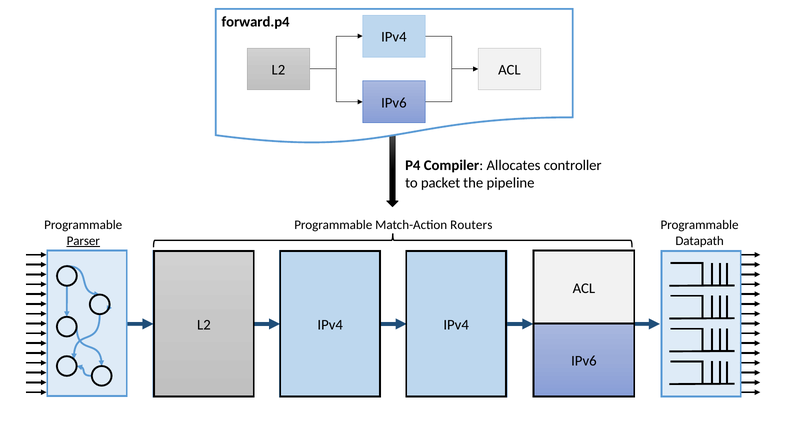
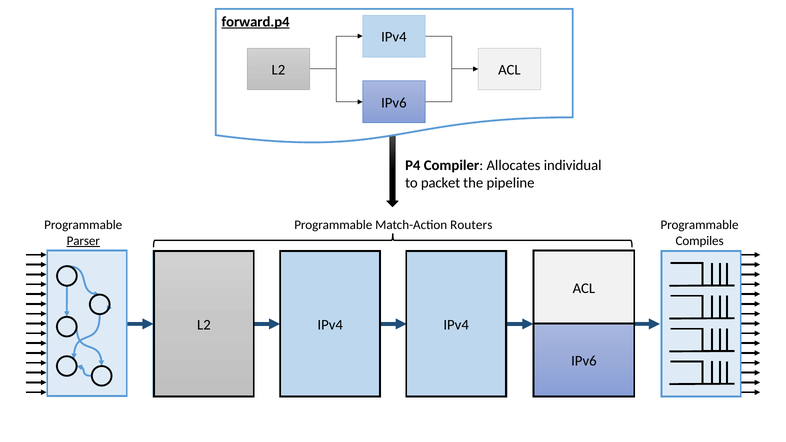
forward.p4 underline: none -> present
controller: controller -> individual
Datapath: Datapath -> Compiles
